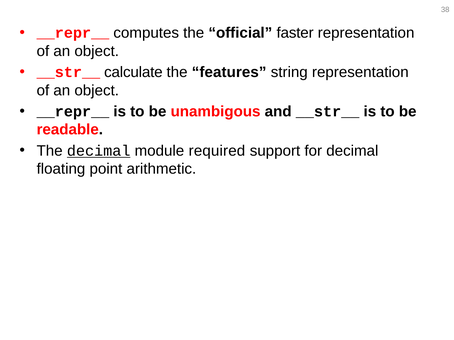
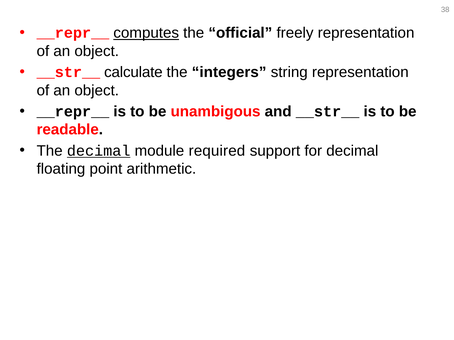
computes underline: none -> present
faster: faster -> freely
features: features -> integers
